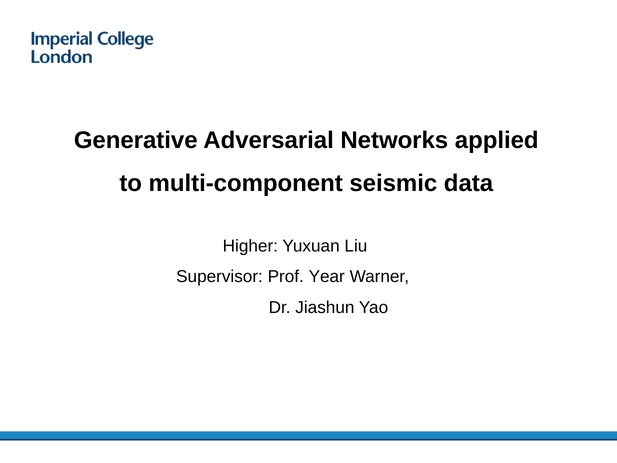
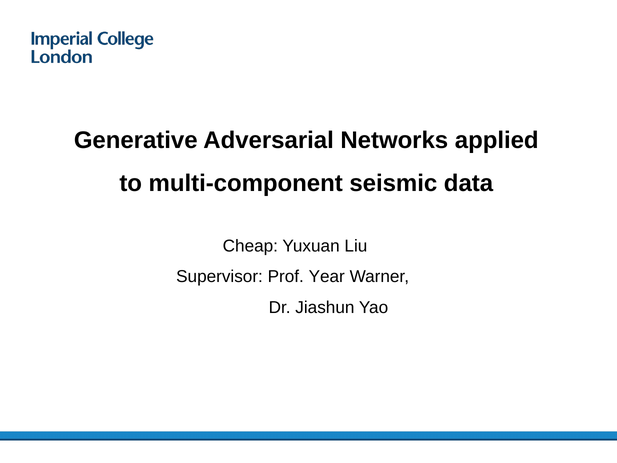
Higher: Higher -> Cheap
